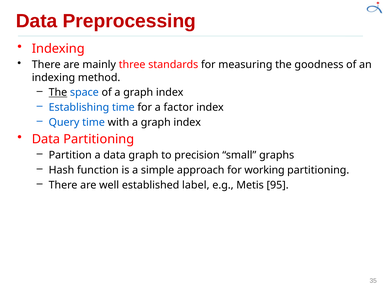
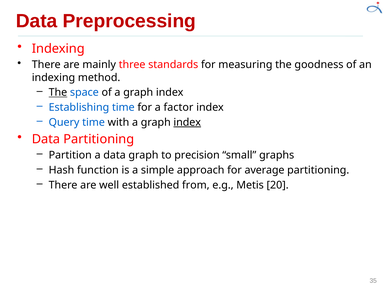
index at (187, 122) underline: none -> present
working: working -> average
label: label -> from
95: 95 -> 20
